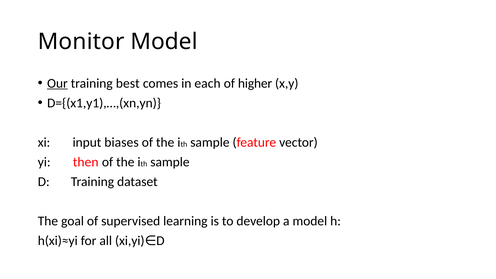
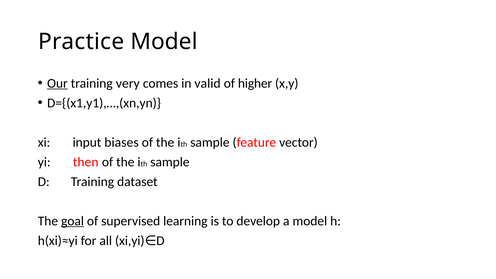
Monitor: Monitor -> Practice
best: best -> very
each: each -> valid
goal underline: none -> present
